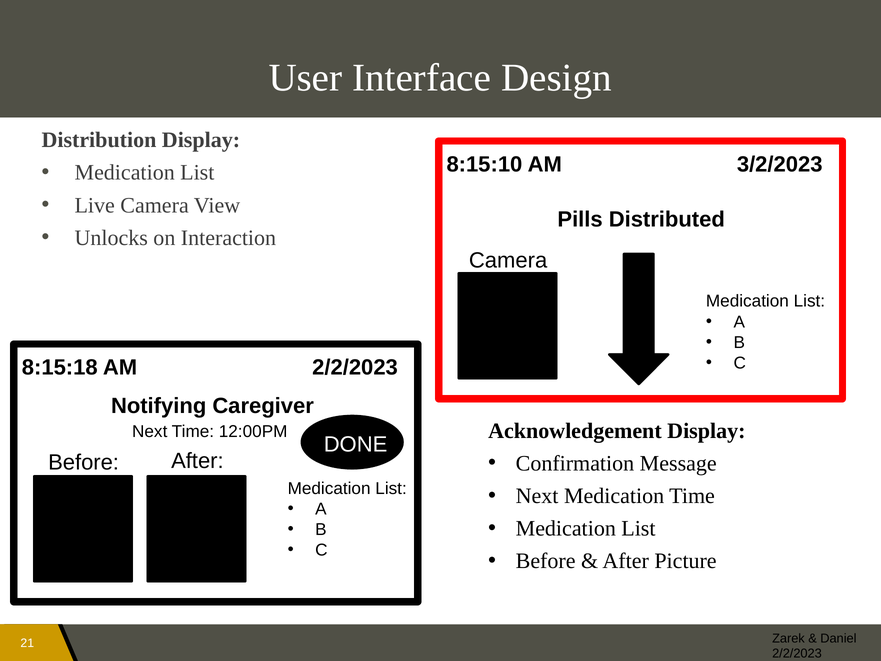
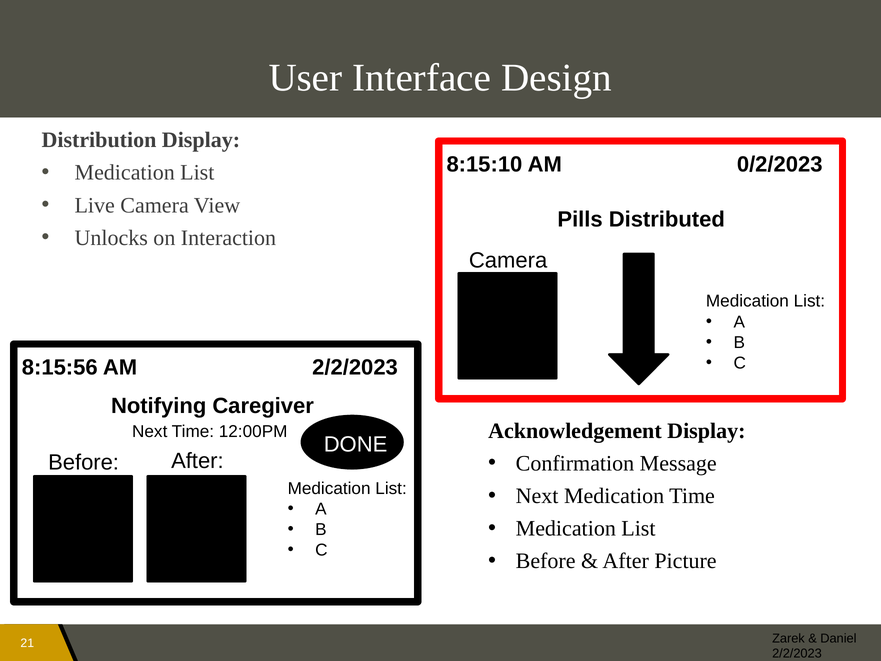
3/2/2023: 3/2/2023 -> 0/2/2023
8:15:18: 8:15:18 -> 8:15:56
